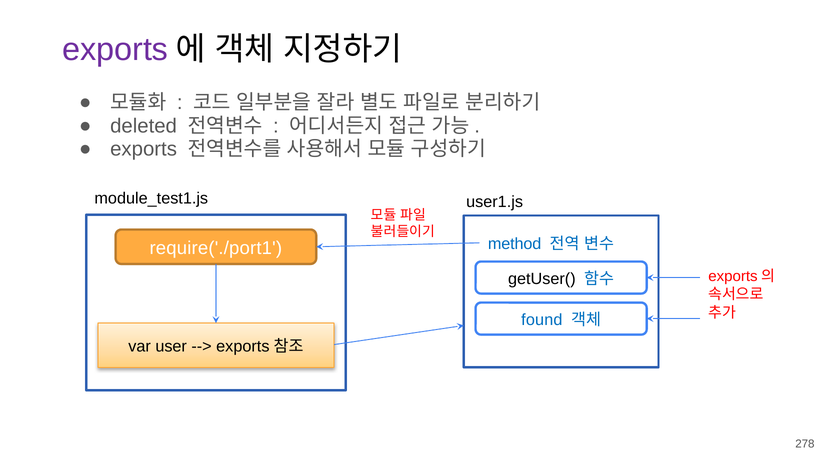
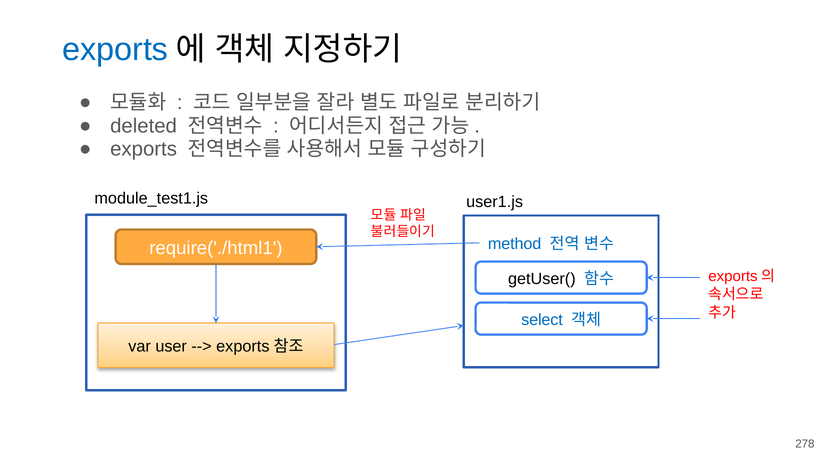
exports at (115, 50) colour: purple -> blue
require('./port1: require('./port1 -> require('./html1
found: found -> select
